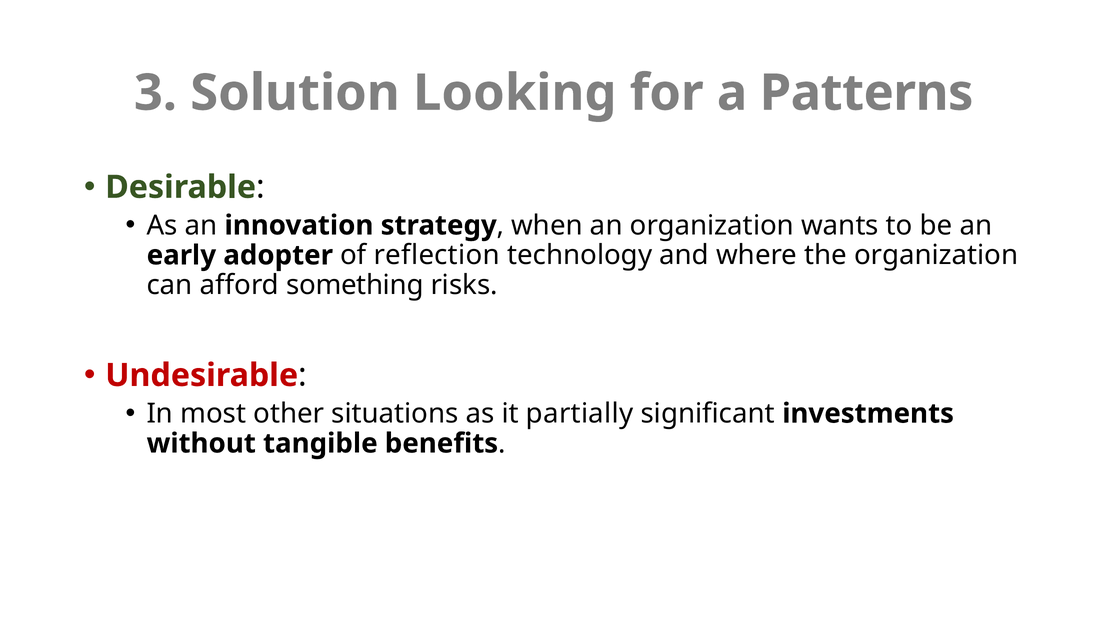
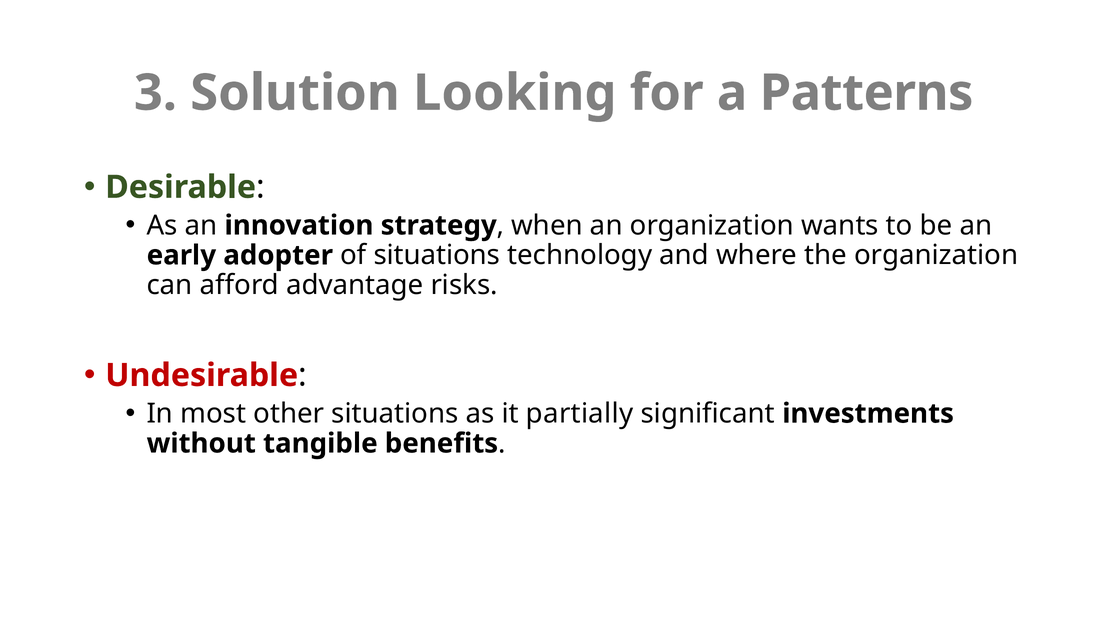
of reflection: reflection -> situations
something: something -> advantage
